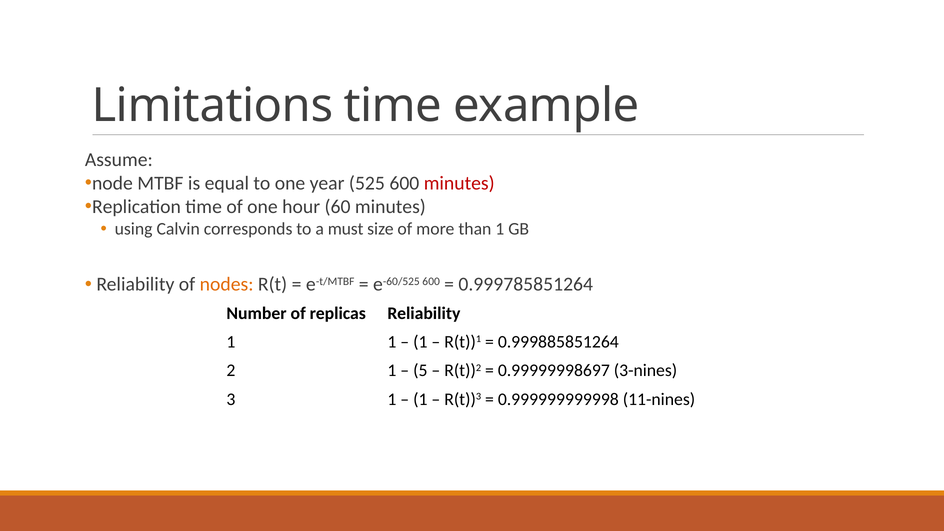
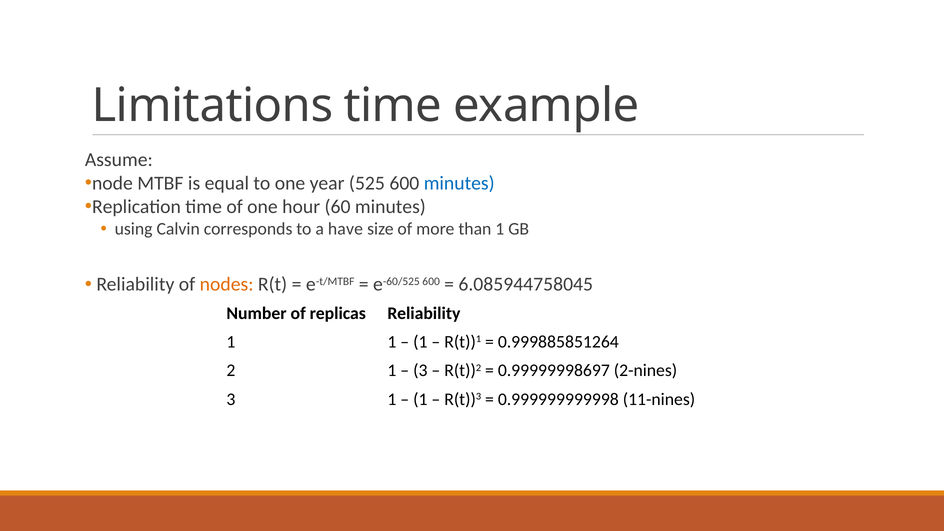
minutes at (459, 183) colour: red -> blue
must: must -> have
0.999785851264: 0.999785851264 -> 6.085944758045
5 at (420, 371): 5 -> 3
3-nines: 3-nines -> 2-nines
